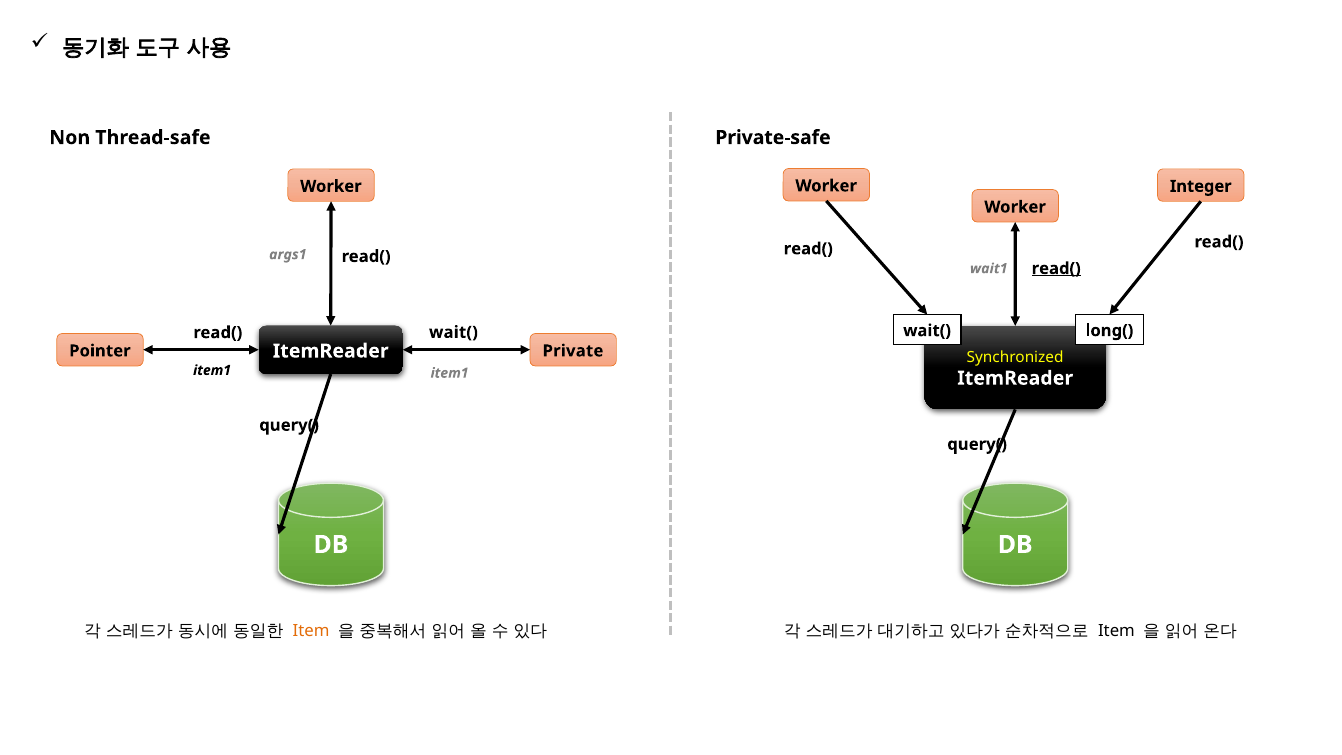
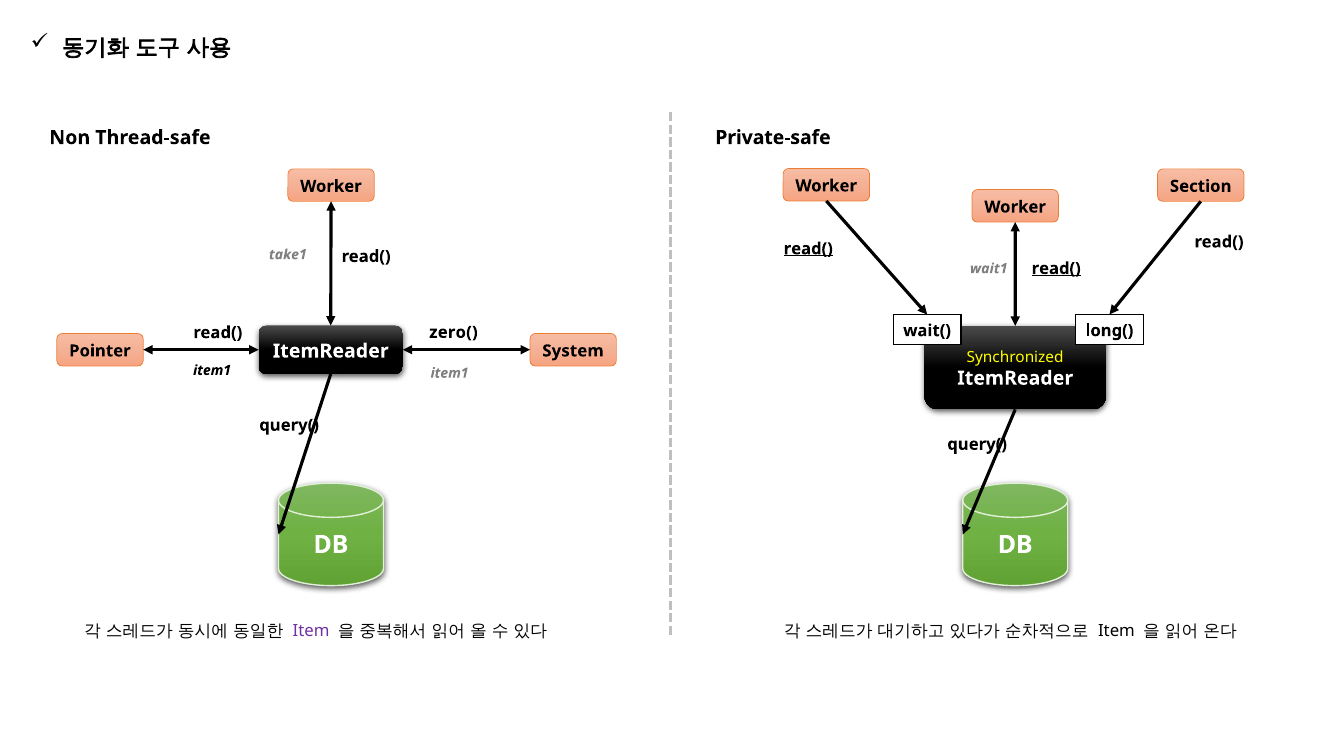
Integer: Integer -> Section
read( at (808, 249) underline: none -> present
args1: args1 -> take1
read( wait(: wait( -> zero(
Private: Private -> System
Item at (311, 631) colour: orange -> purple
